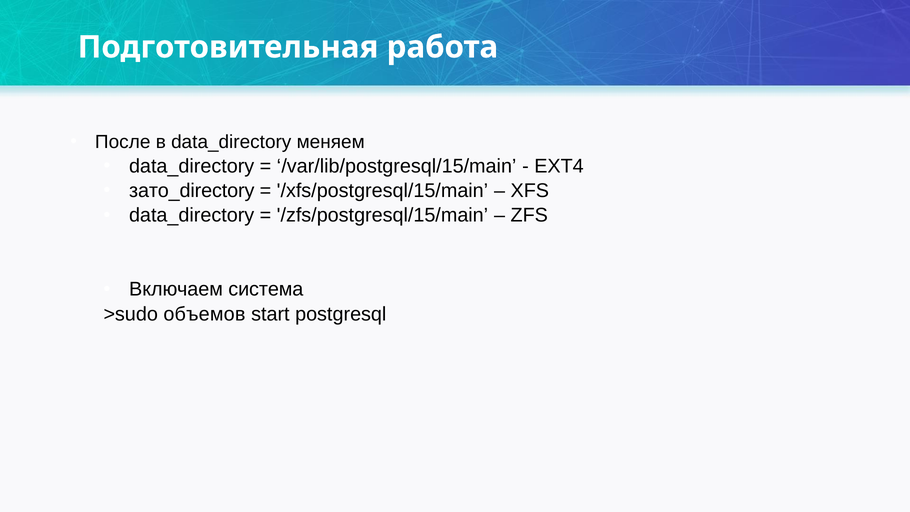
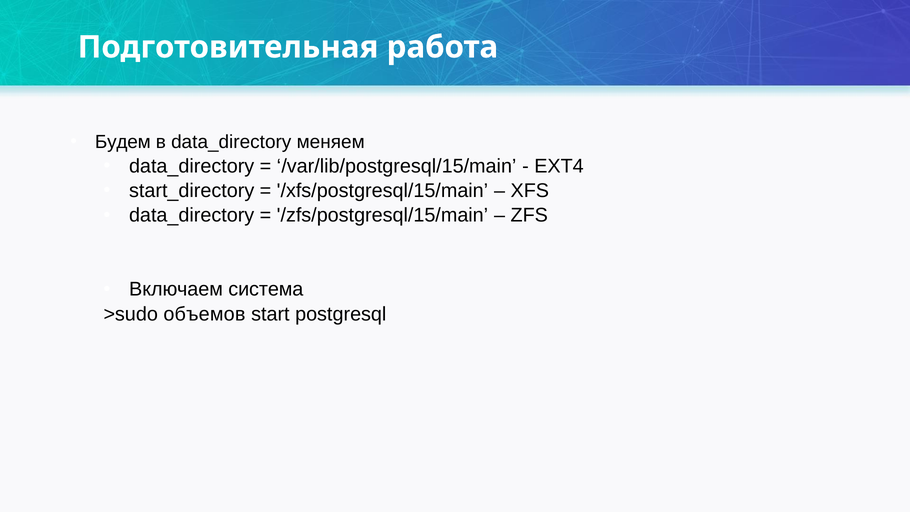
После: После -> Будем
зато_directory: зато_directory -> start_directory
